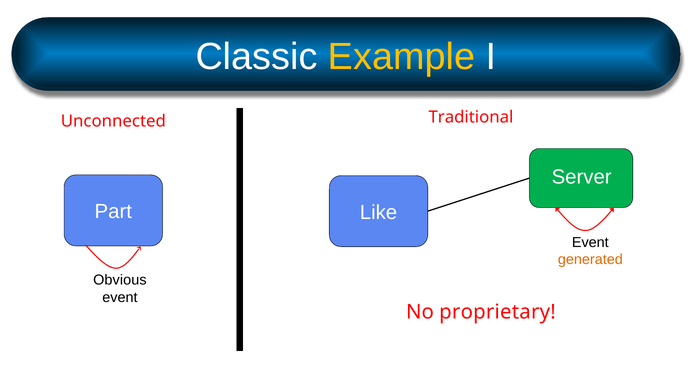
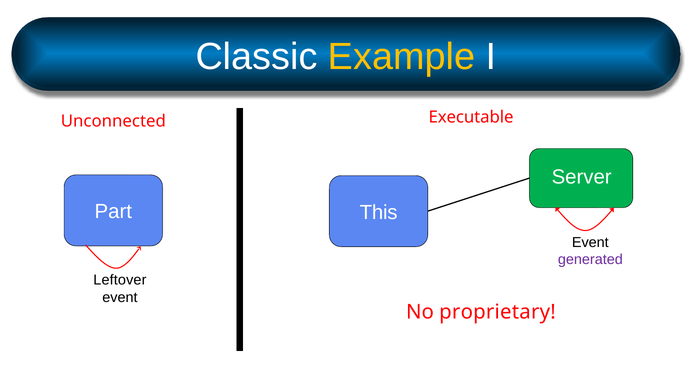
Traditional: Traditional -> Executable
Like: Like -> This
generated colour: orange -> purple
Obvious: Obvious -> Leftover
